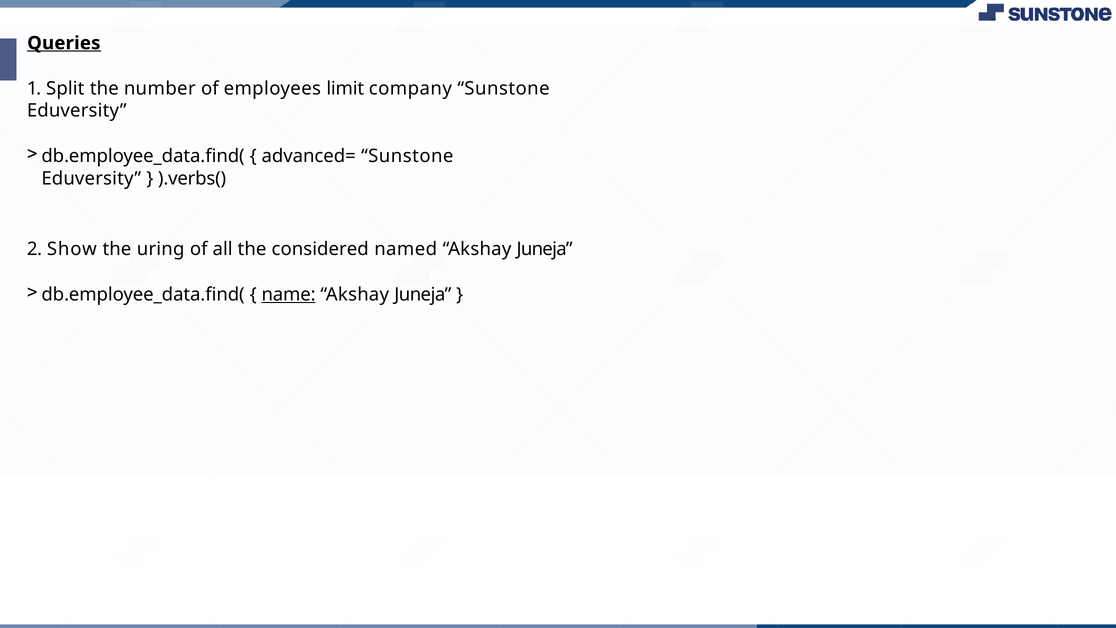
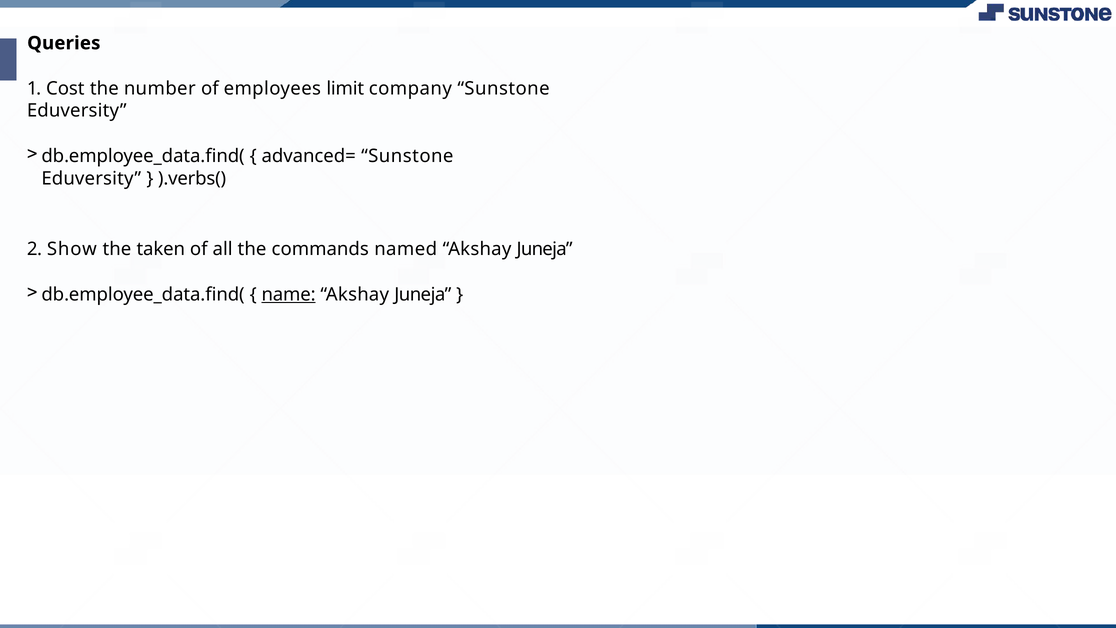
Queries underline: present -> none
Split: Split -> Cost
uring: uring -> taken
considered: considered -> commands
